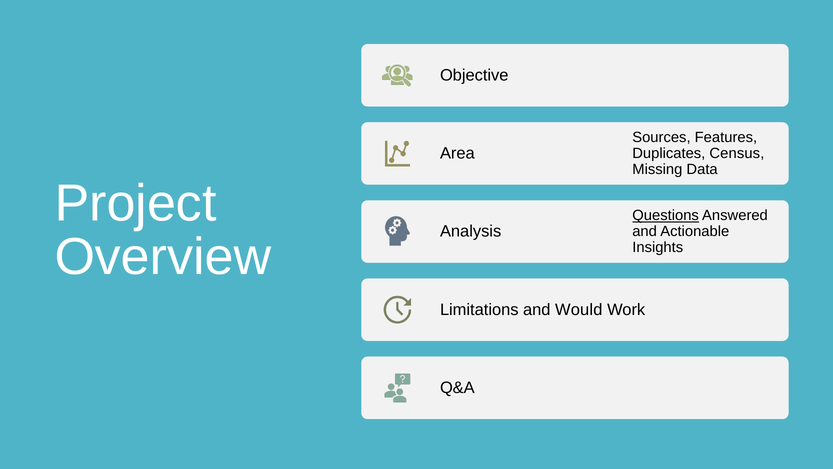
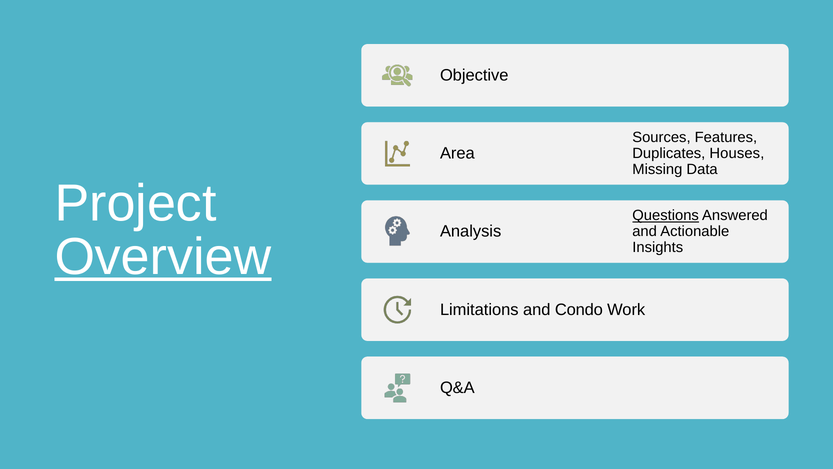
Census: Census -> Houses
Overview underline: none -> present
Would: Would -> Condo
